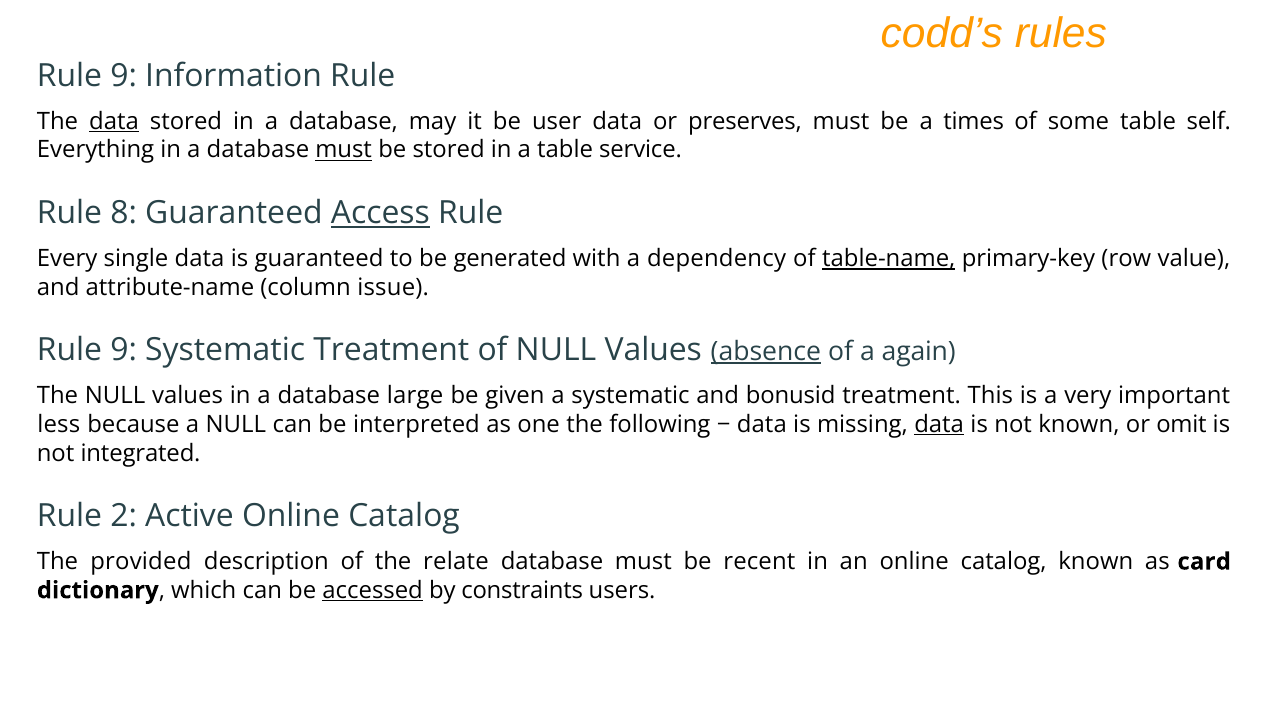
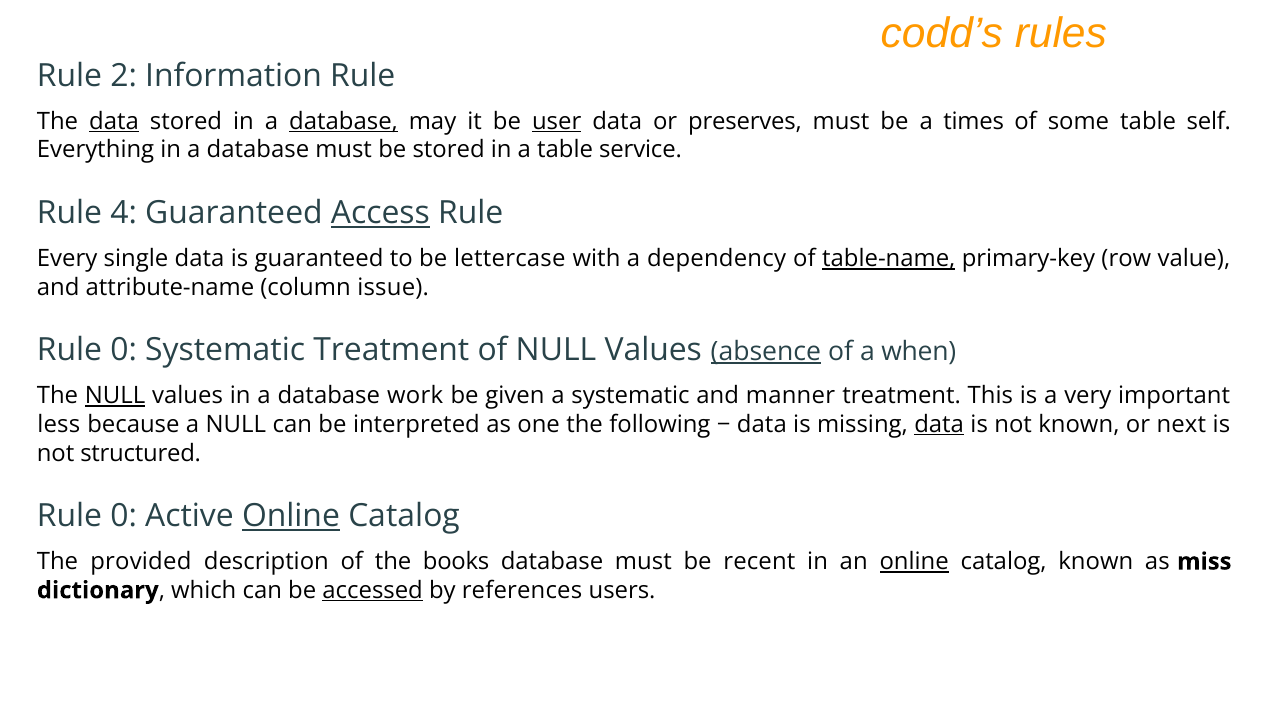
9 at (124, 76): 9 -> 2
database at (344, 121) underline: none -> present
user underline: none -> present
must at (344, 150) underline: present -> none
8: 8 -> 4
generated: generated -> lettercase
9 at (124, 350): 9 -> 0
again: again -> when
NULL at (115, 396) underline: none -> present
large: large -> work
bonusid: bonusid -> manner
omit: omit -> next
integrated: integrated -> structured
2 at (124, 516): 2 -> 0
Online at (291, 516) underline: none -> present
relate: relate -> books
online at (914, 561) underline: none -> present
card: card -> miss
constraints: constraints -> references
